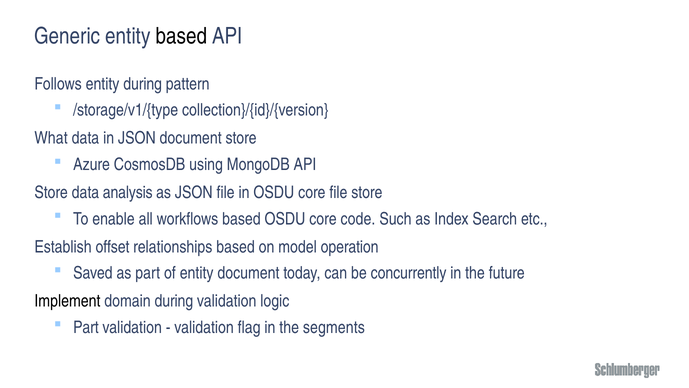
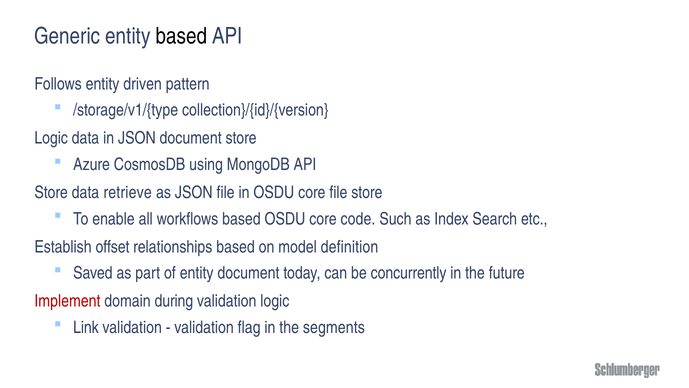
entity during: during -> driven
What at (51, 138): What -> Logic
analysis: analysis -> retrieve
operation: operation -> definition
Implement colour: black -> red
Part at (86, 327): Part -> Link
